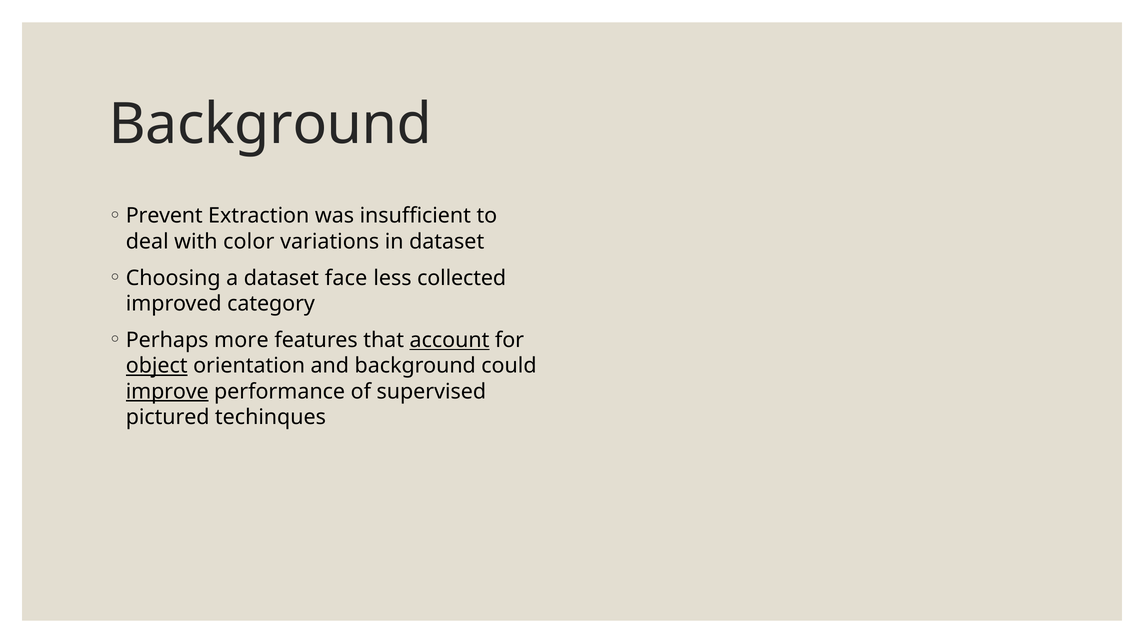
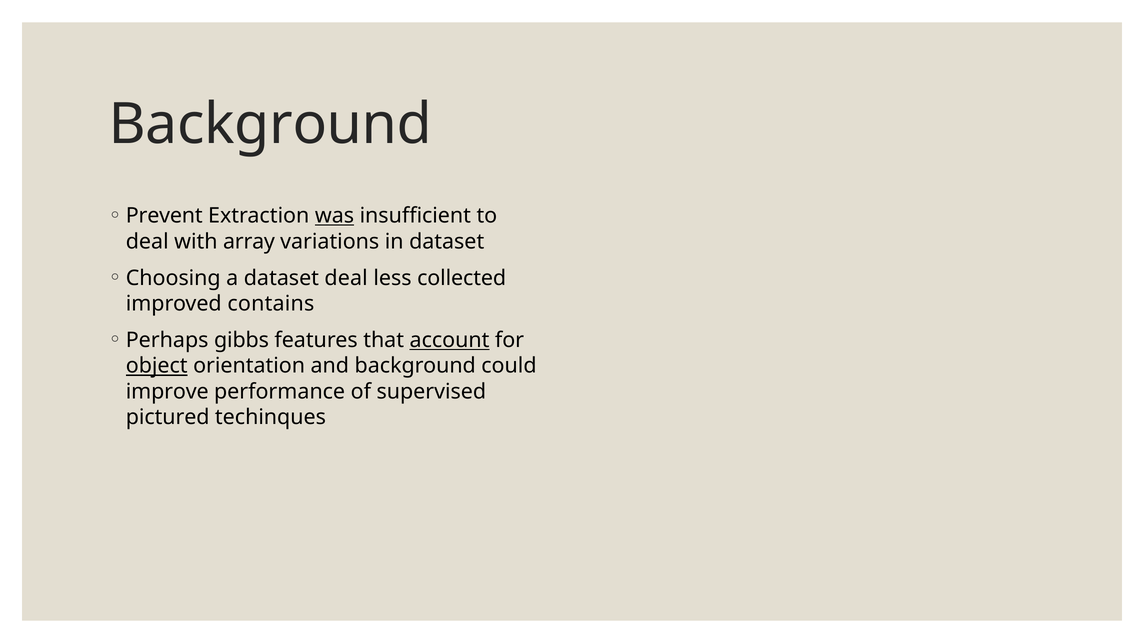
was underline: none -> present
color: color -> array
dataset face: face -> deal
category: category -> contains
more: more -> gibbs
improve underline: present -> none
